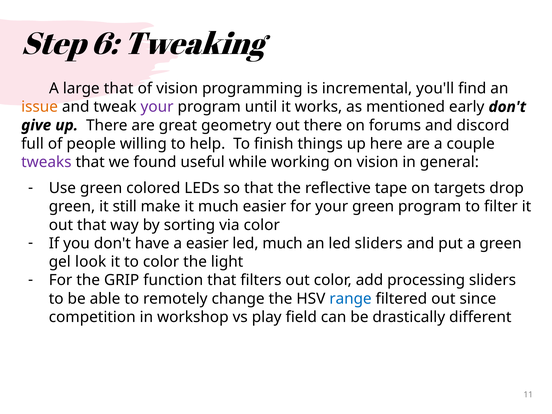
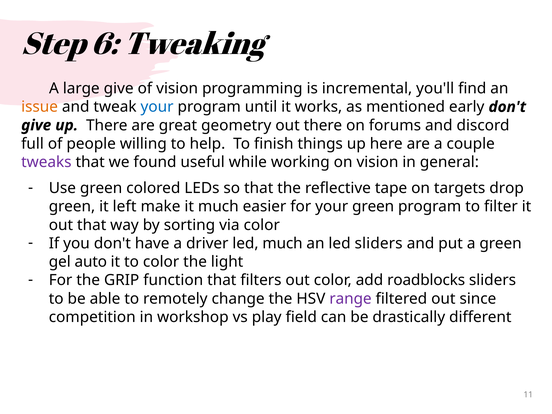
large that: that -> give
your at (157, 107) colour: purple -> blue
still: still -> left
a easier: easier -> driver
look: look -> auto
processing: processing -> roadblocks
range colour: blue -> purple
